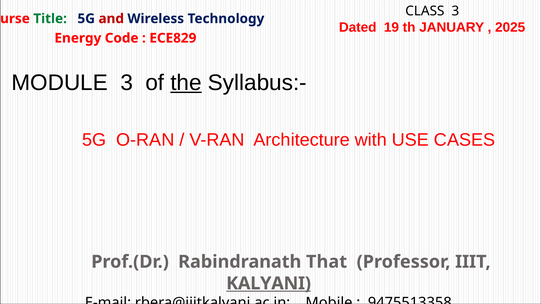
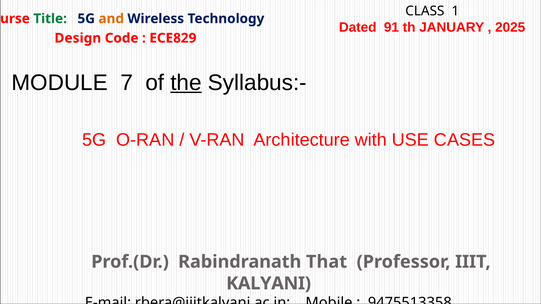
CLASS 3: 3 -> 1
and colour: red -> orange
19: 19 -> 91
Energy: Energy -> Design
MODULE 3: 3 -> 7
KALYANI underline: present -> none
